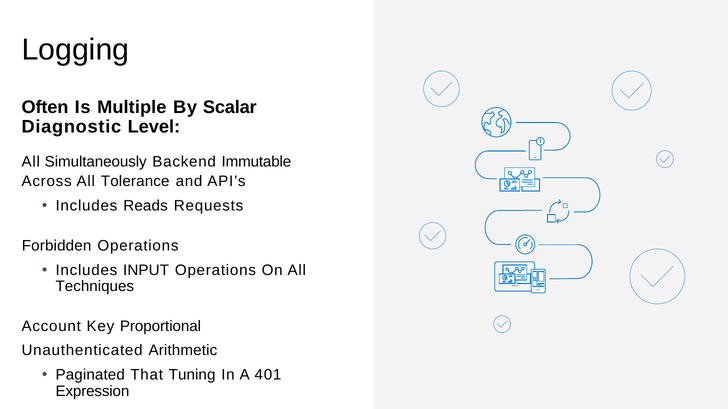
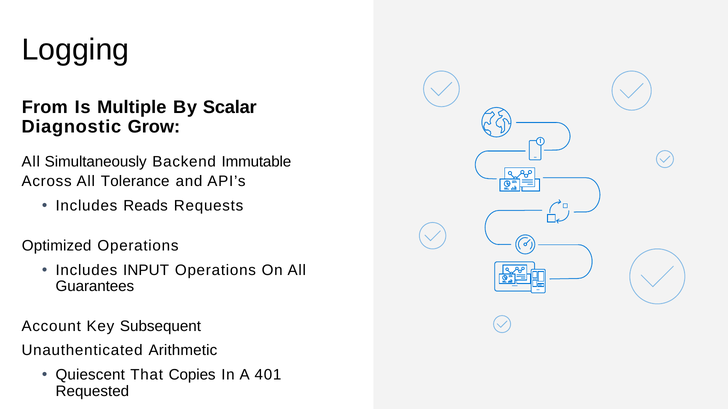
Often: Often -> From
Level: Level -> Grow
Forbidden: Forbidden -> Optimized
Techniques: Techniques -> Guarantees
Proportional: Proportional -> Subsequent
Paginated: Paginated -> Quiescent
Tuning: Tuning -> Copies
Expression: Expression -> Requested
